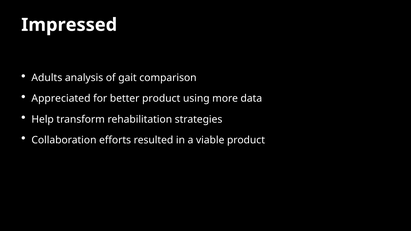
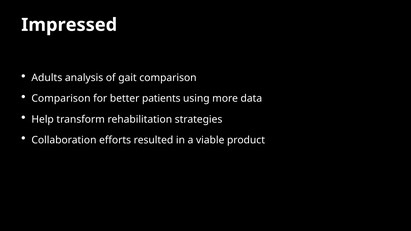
Appreciated at (61, 99): Appreciated -> Comparison
better product: product -> patients
